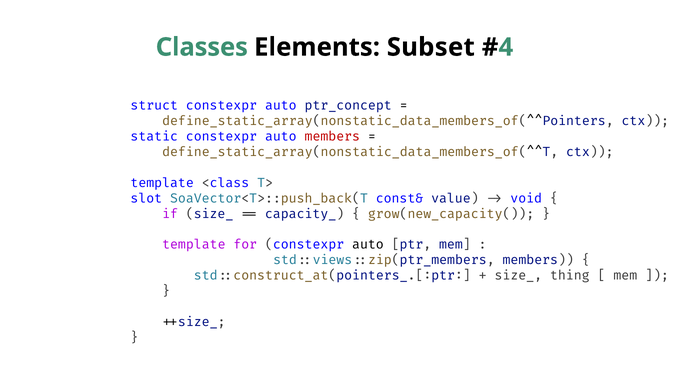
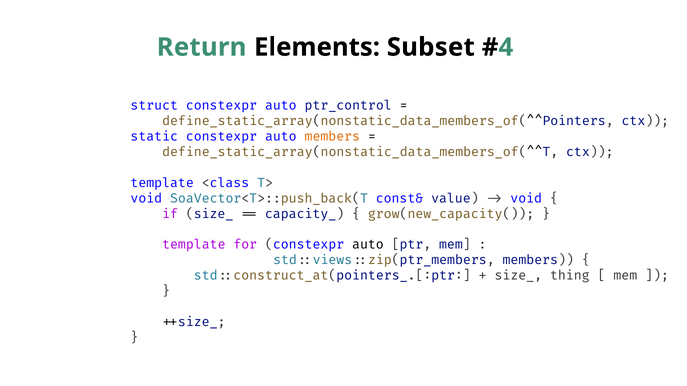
Classes: Classes -> Return
ptr_concept: ptr_concept -> ptr_control
members at (332, 137) colour: red -> orange
slot at (146, 199): slot -> void
